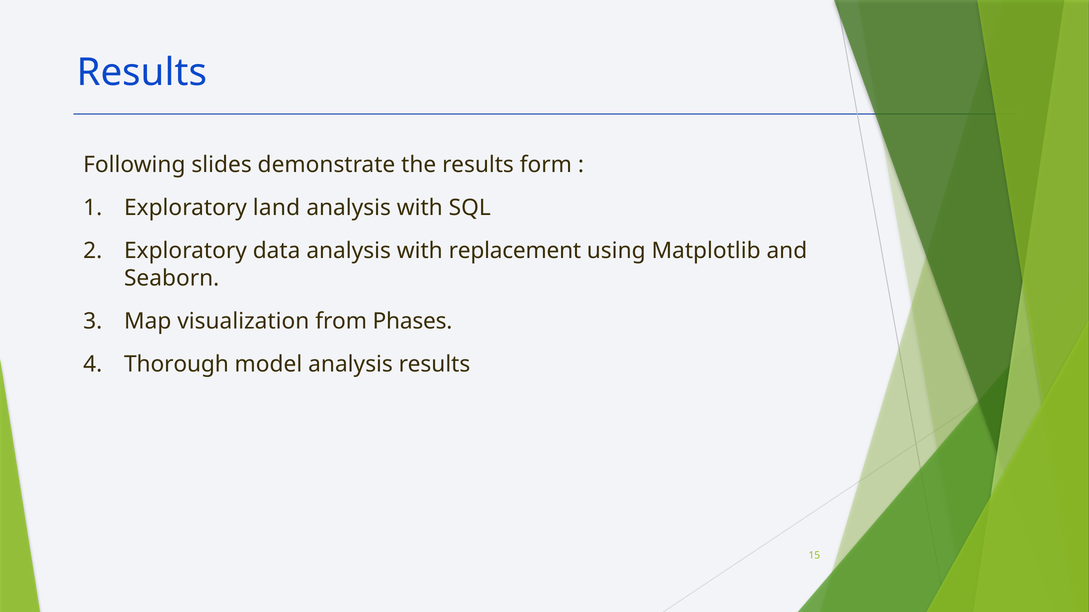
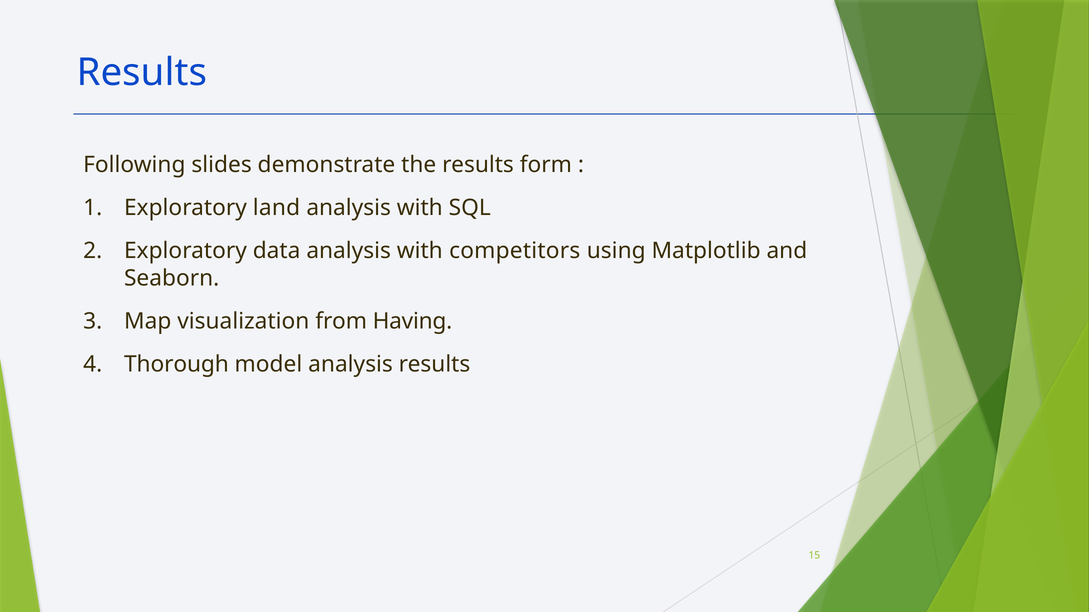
replacement: replacement -> competitors
Phases: Phases -> Having
